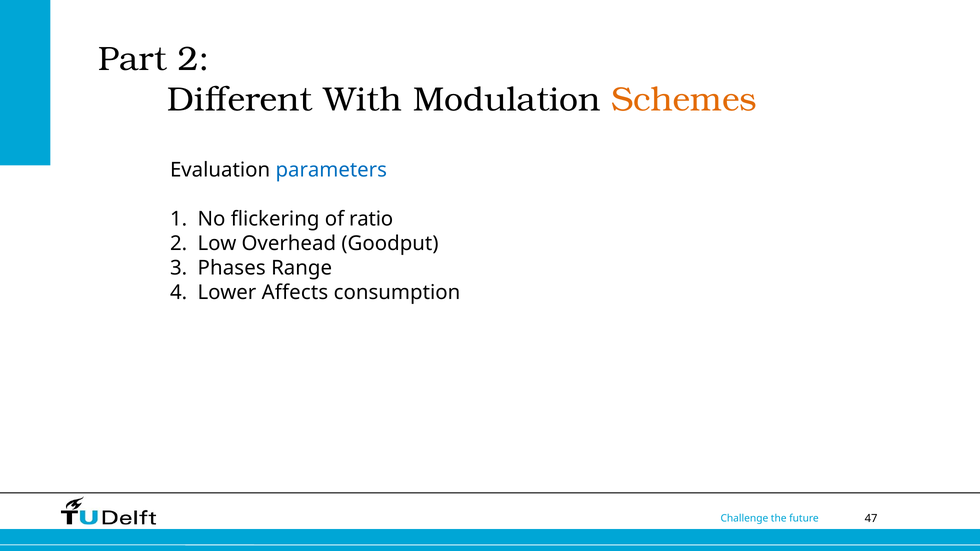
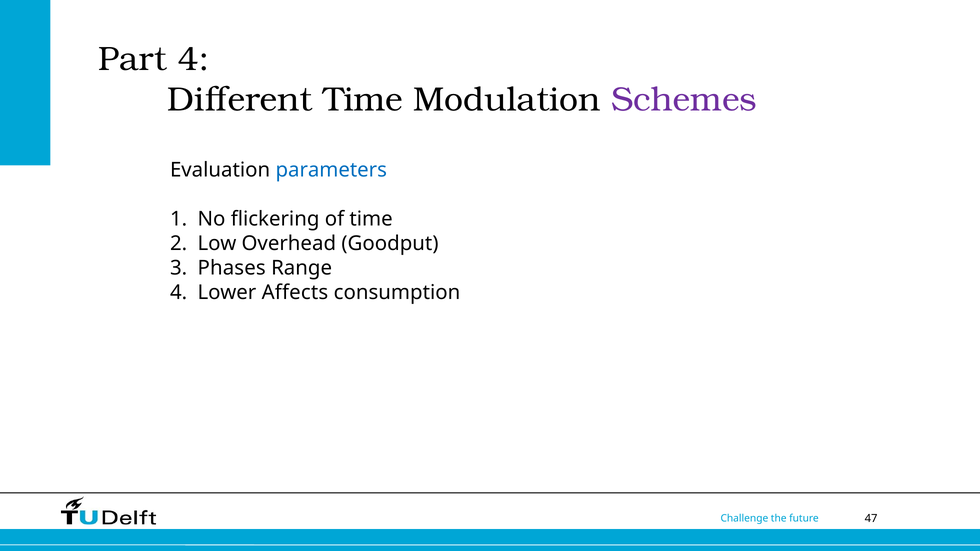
Part 2: 2 -> 4
Different With: With -> Time
Schemes colour: orange -> purple
of ratio: ratio -> time
